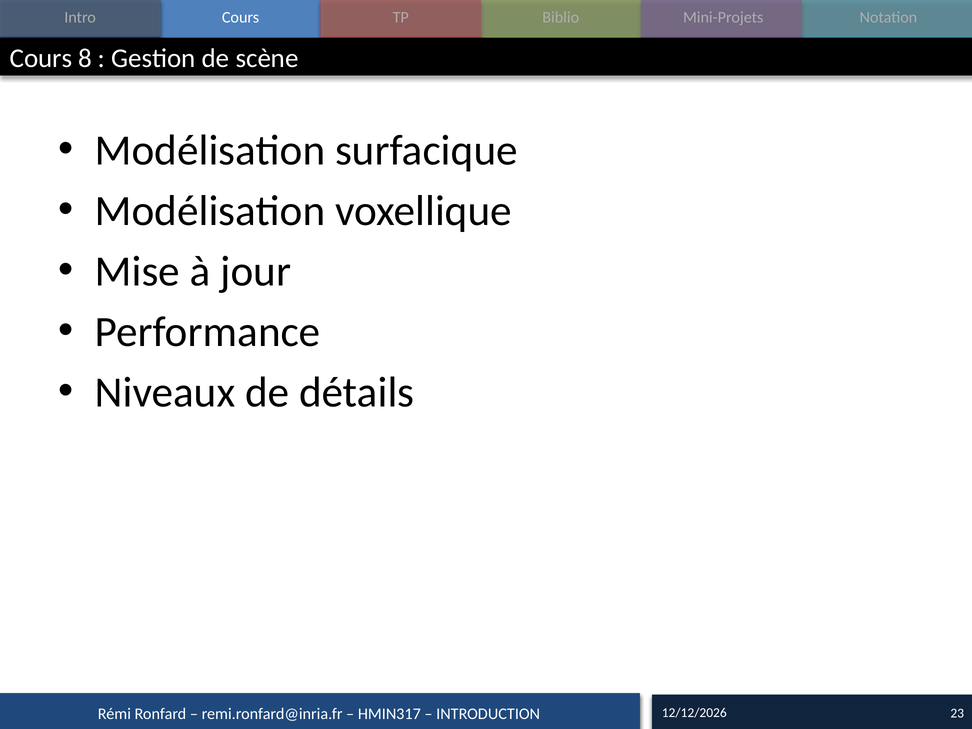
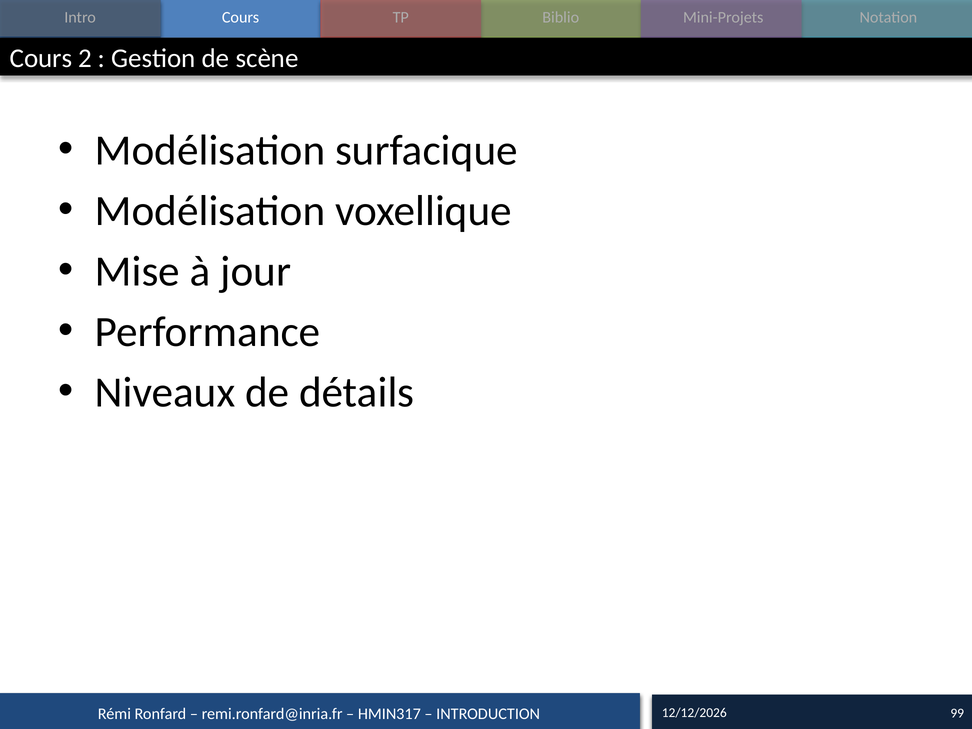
8: 8 -> 2
23: 23 -> 99
